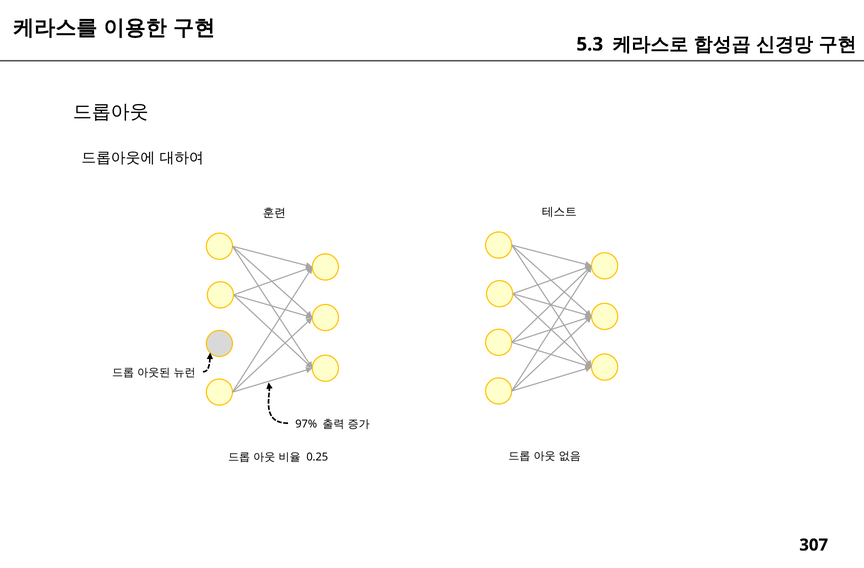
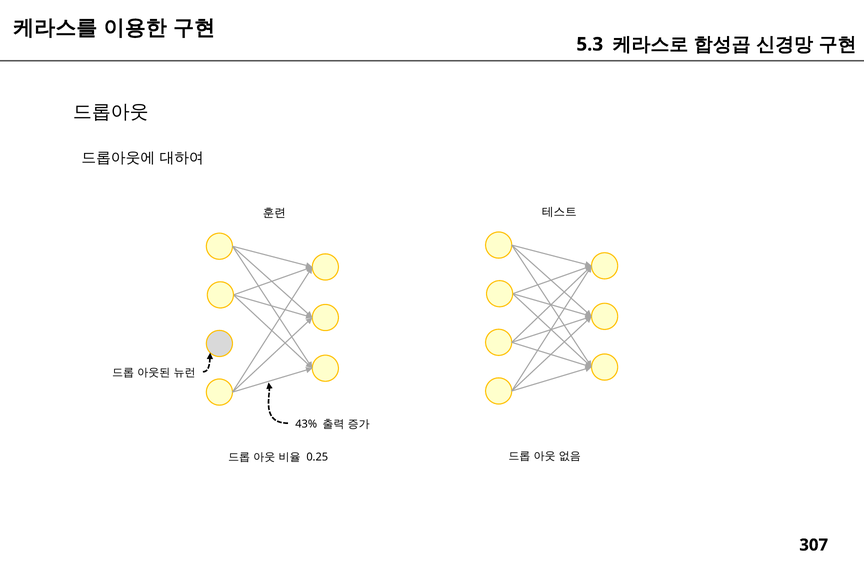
97%: 97% -> 43%
